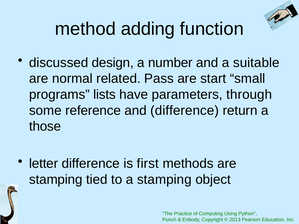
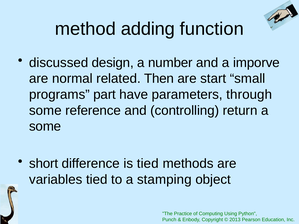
suitable: suitable -> imporve
Pass: Pass -> Then
lists: lists -> part
and difference: difference -> controlling
those at (45, 127): those -> some
letter: letter -> short
is first: first -> tied
stamping at (56, 180): stamping -> variables
